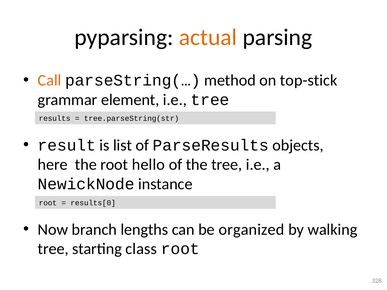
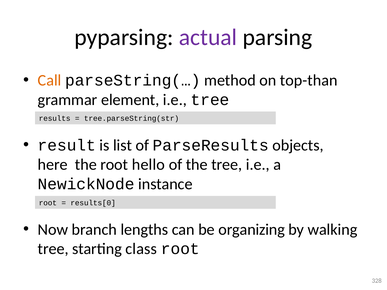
actual colour: orange -> purple
top-stick: top-stick -> top-than
organized: organized -> organizing
